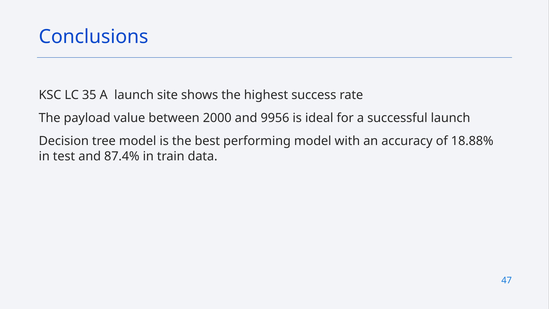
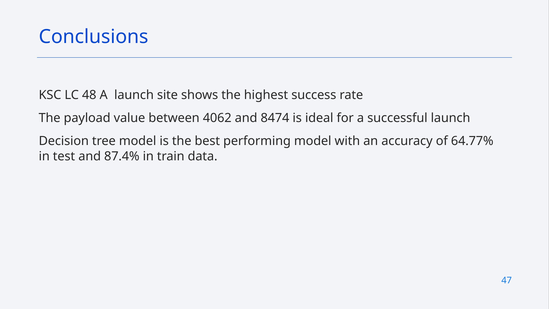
35: 35 -> 48
2000: 2000 -> 4062
9956: 9956 -> 8474
18.88%: 18.88% -> 64.77%
